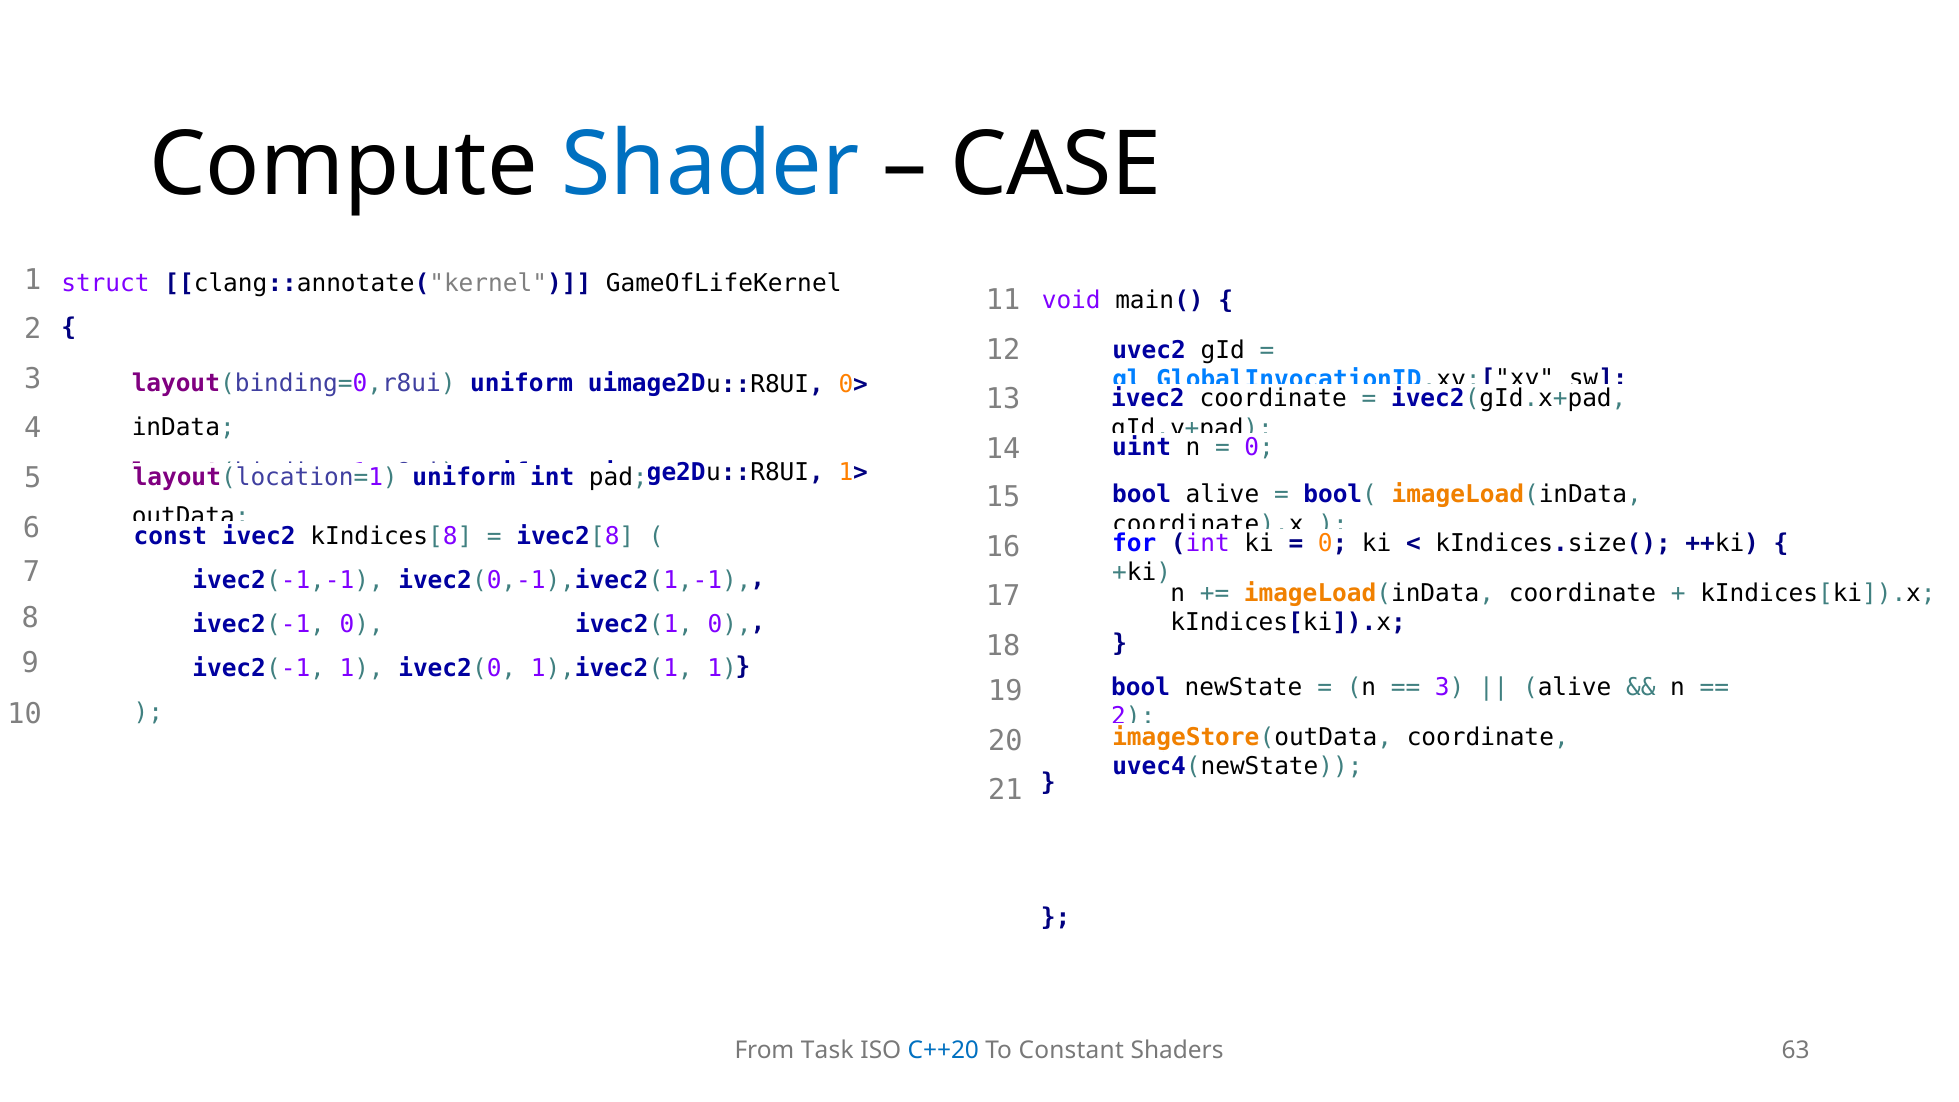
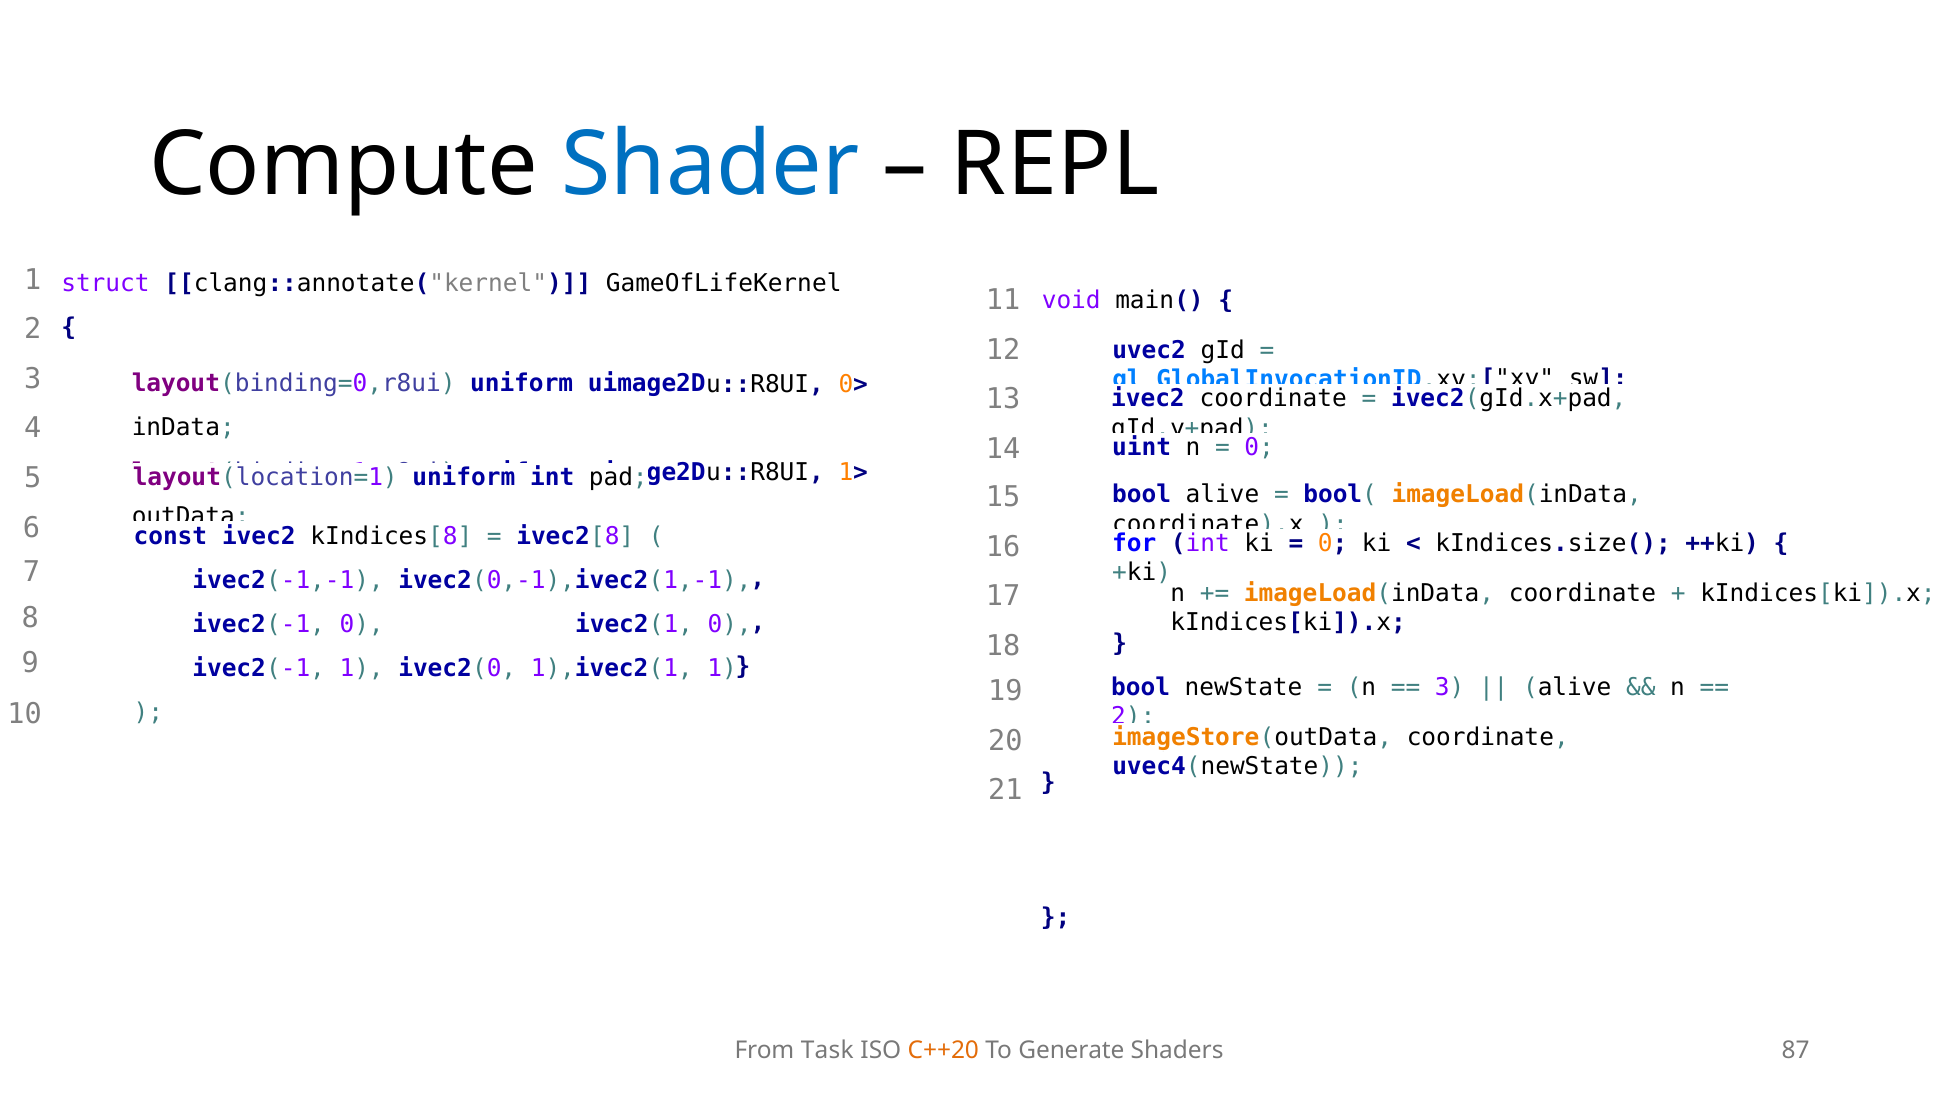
CASE: CASE -> REPL
C++20 colour: blue -> orange
Constant: Constant -> Generate
63: 63 -> 87
